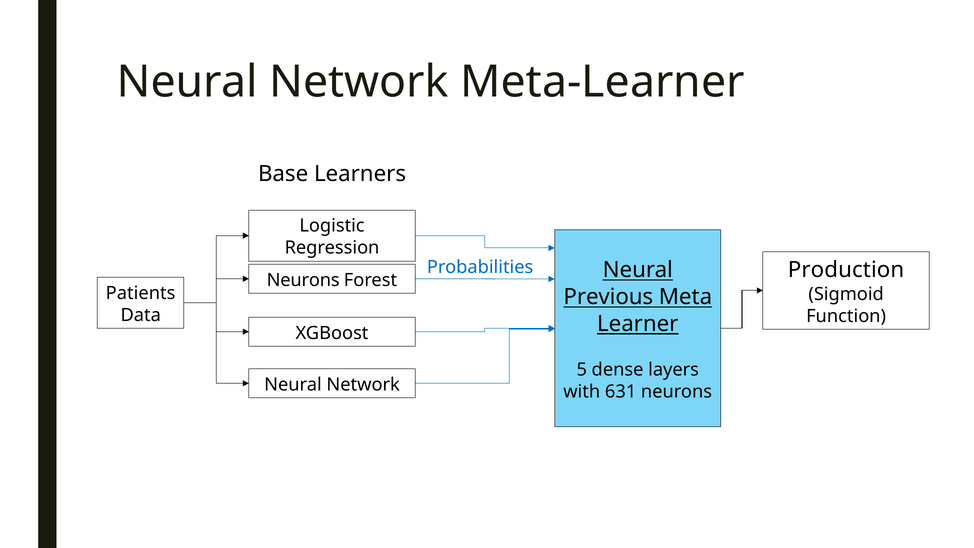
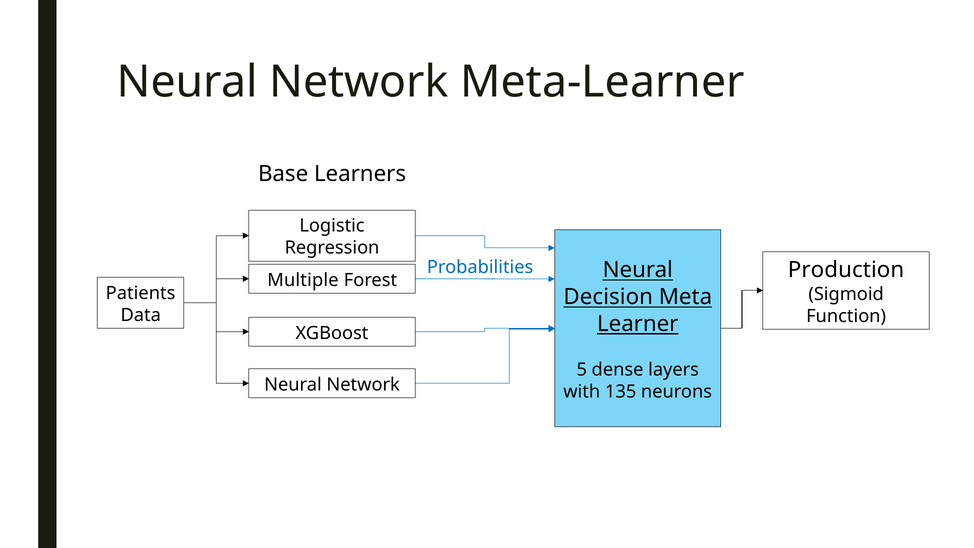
Neurons at (303, 280): Neurons -> Multiple
Previous: Previous -> Decision
631: 631 -> 135
